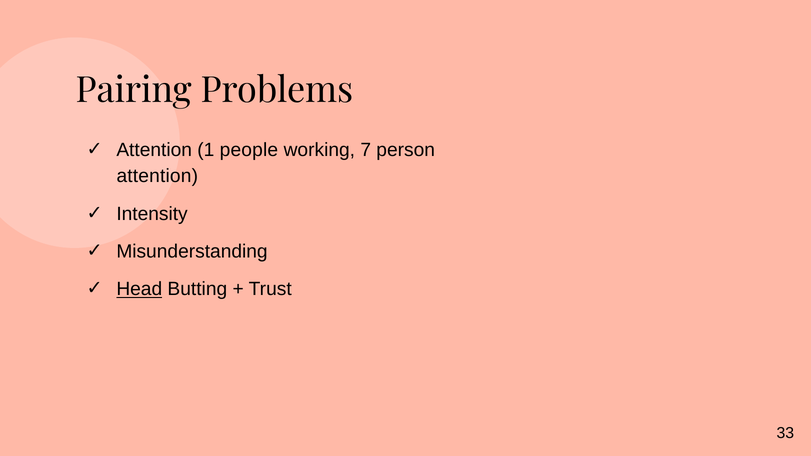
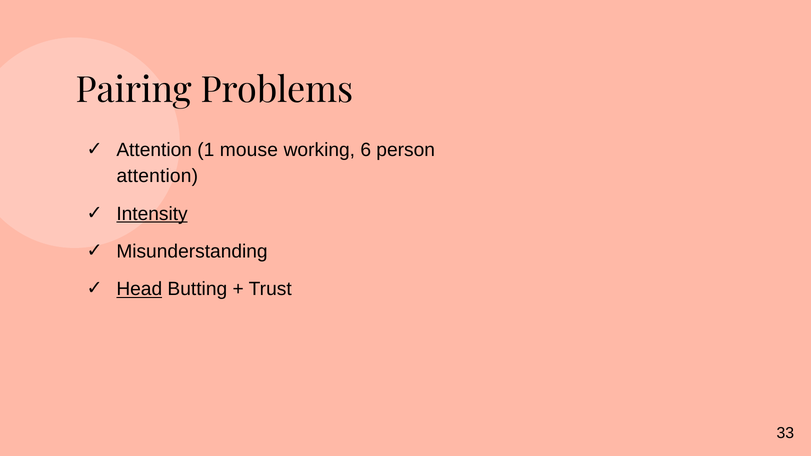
people: people -> mouse
7: 7 -> 6
Intensity underline: none -> present
